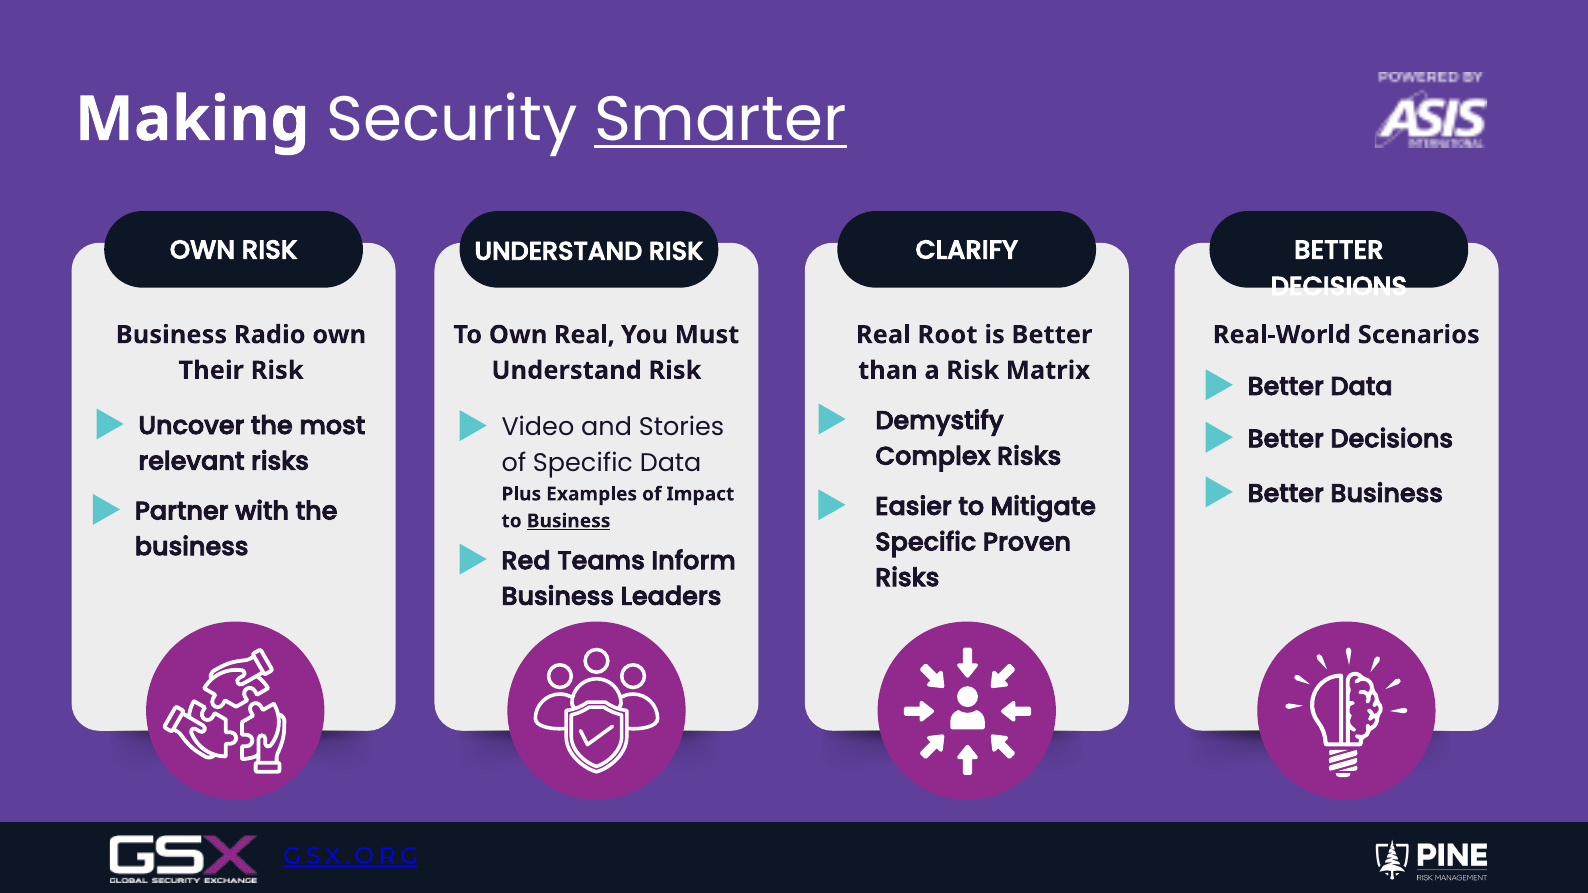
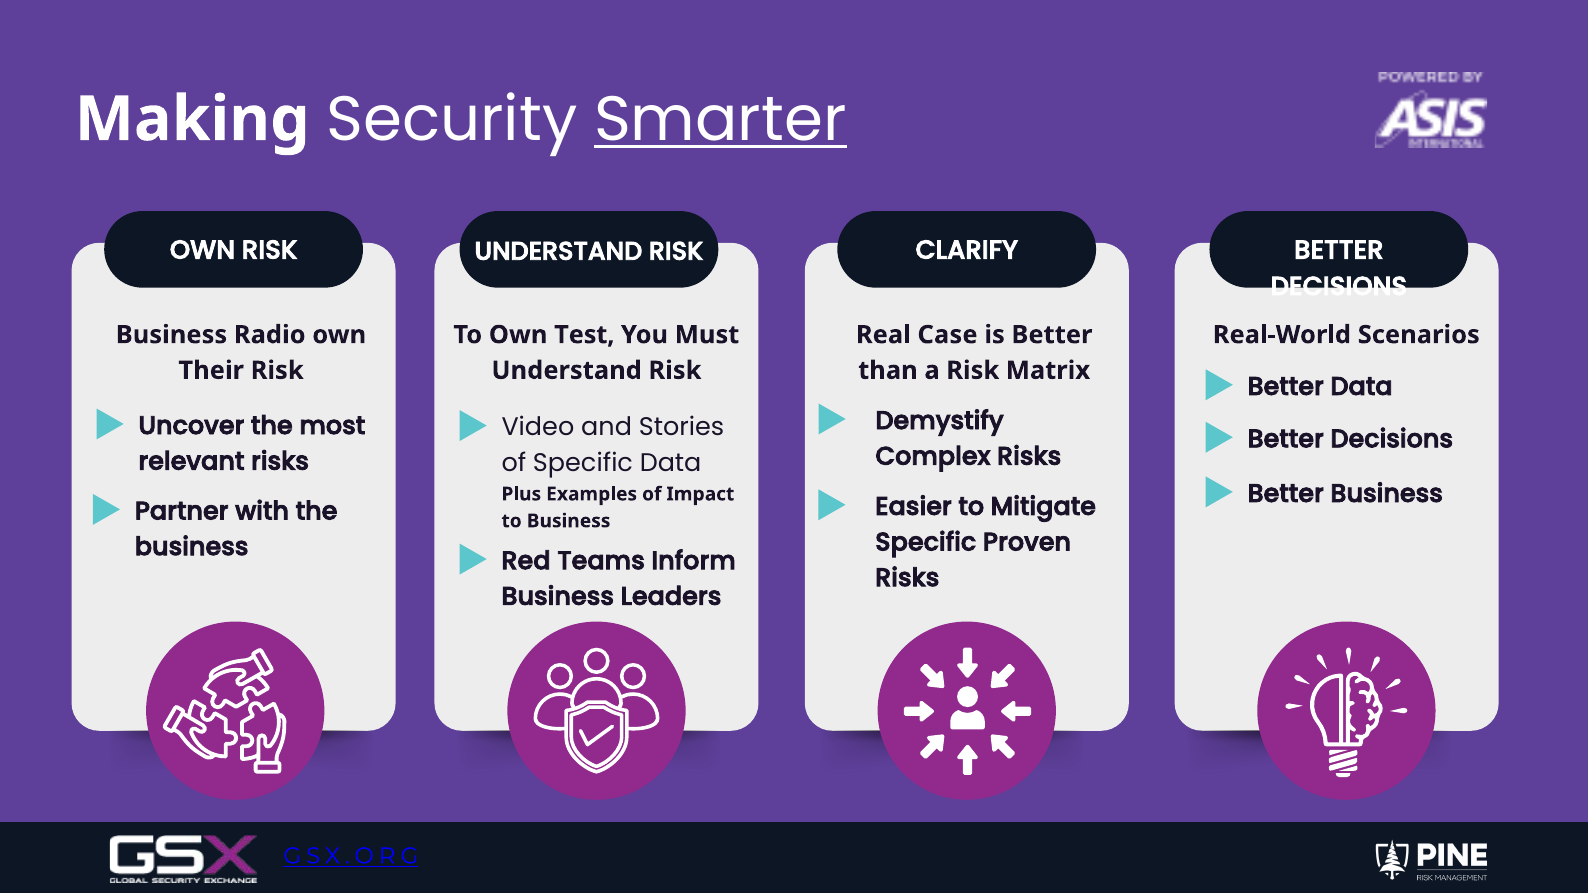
Own Real: Real -> Test
Root: Root -> Case
Business at (569, 521) underline: present -> none
